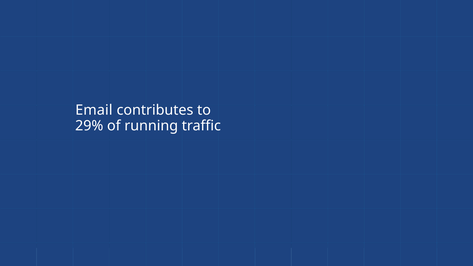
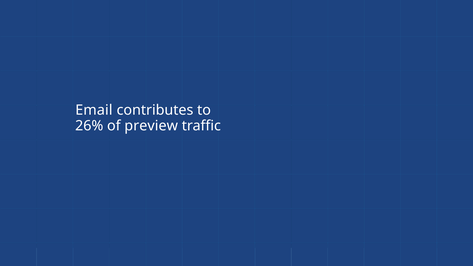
29%: 29% -> 26%
running: running -> preview
